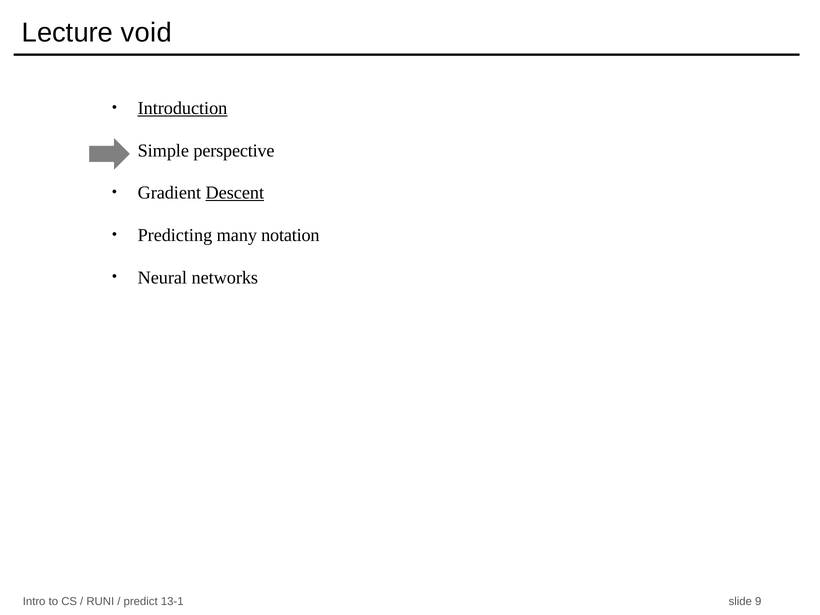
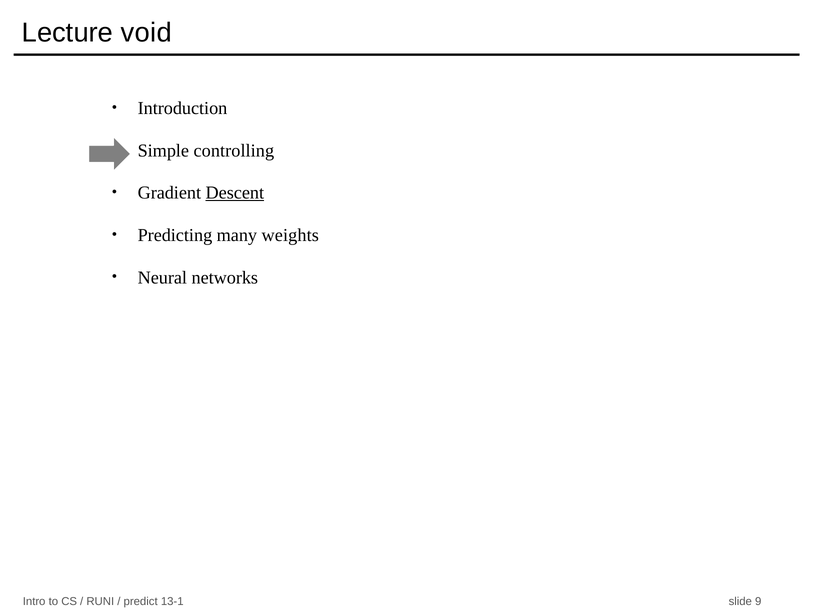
Introduction underline: present -> none
perspective: perspective -> controlling
notation: notation -> weights
